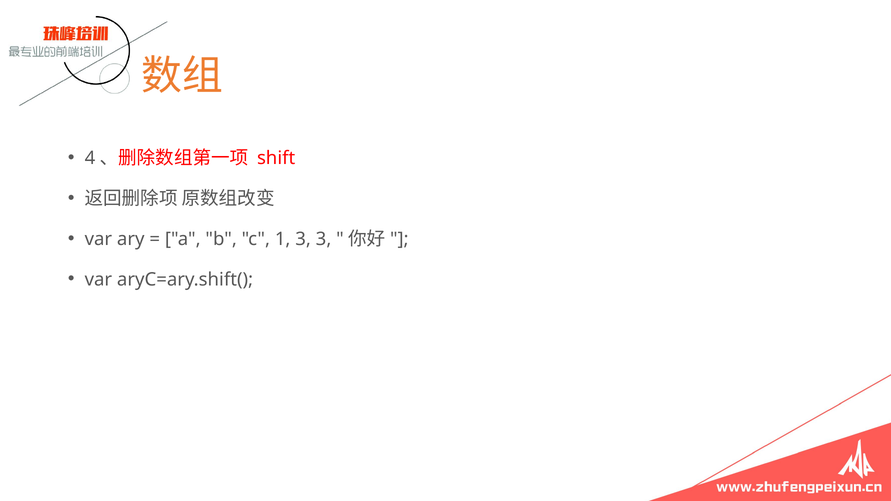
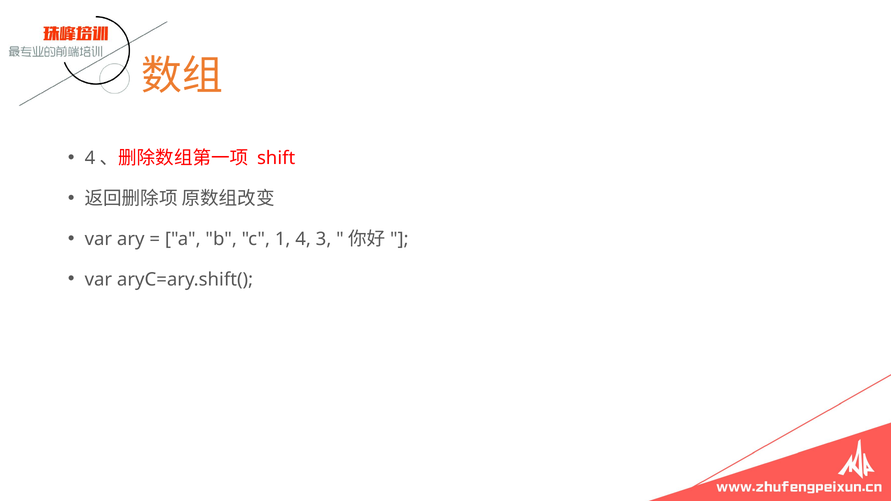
1 3: 3 -> 4
